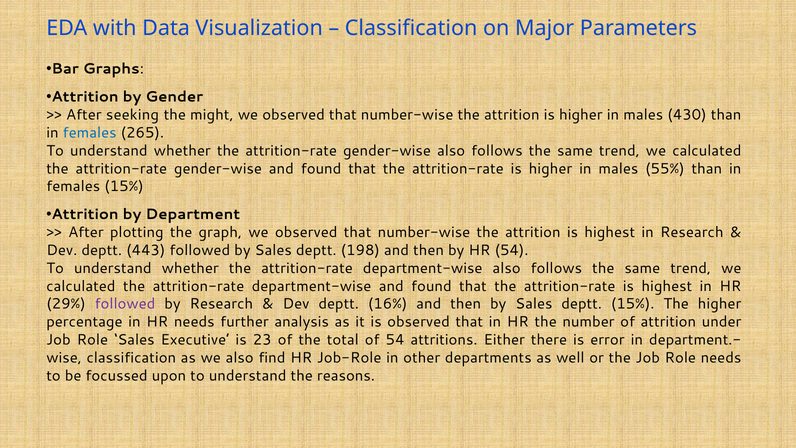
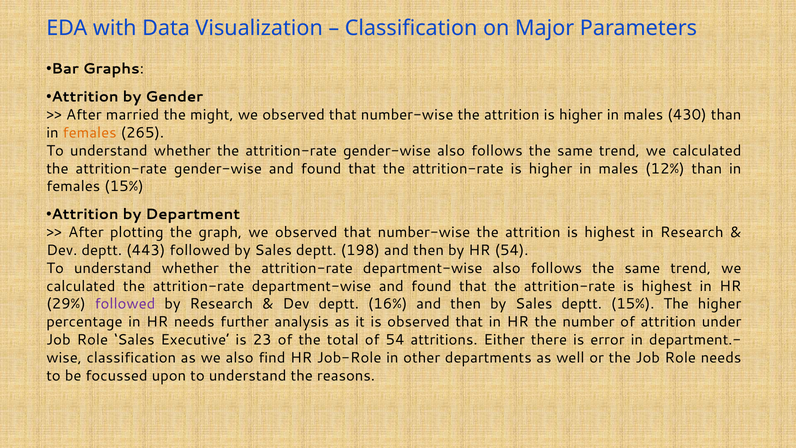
seeking: seeking -> married
females at (90, 133) colour: blue -> orange
55%: 55% -> 12%
